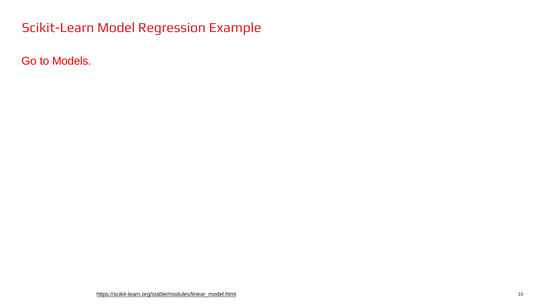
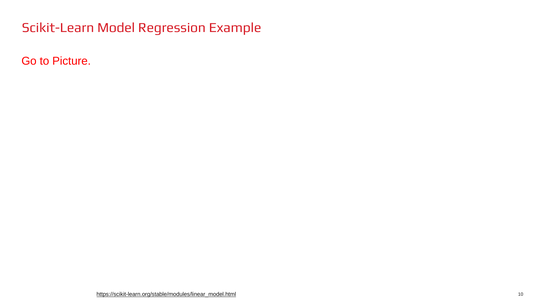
Models: Models -> Picture
